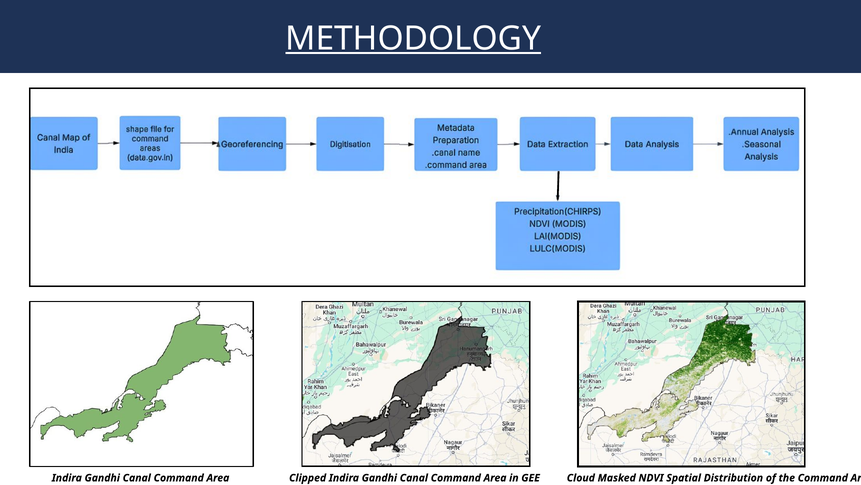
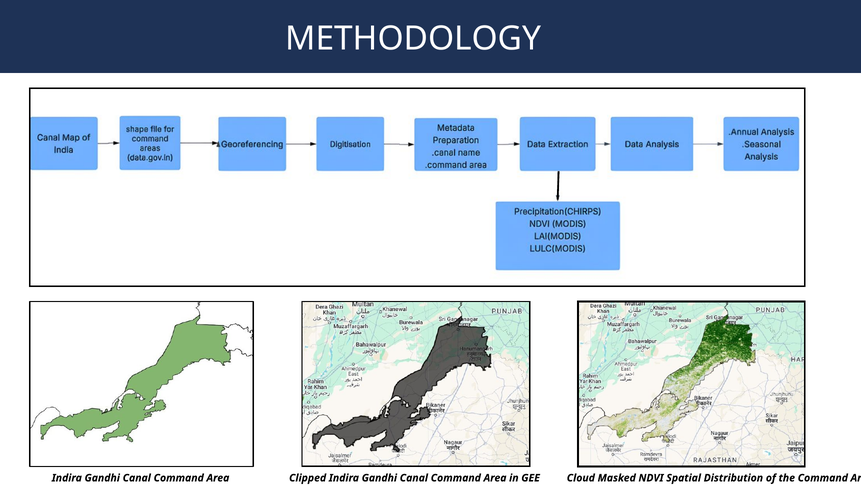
METHODOLOGY underline: present -> none
